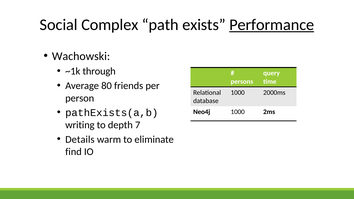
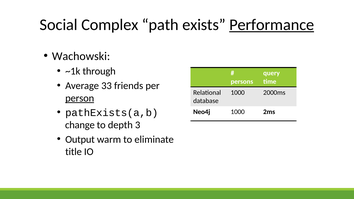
80: 80 -> 33
person underline: none -> present
writing: writing -> change
7: 7 -> 3
Details: Details -> Output
find: find -> title
